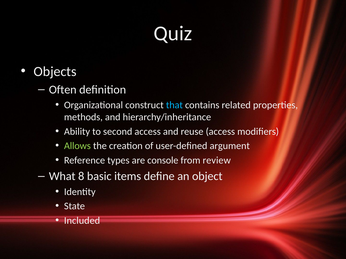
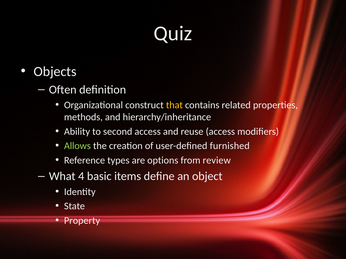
that colour: light blue -> yellow
argument: argument -> furnished
console: console -> options
8: 8 -> 4
Included: Included -> Property
